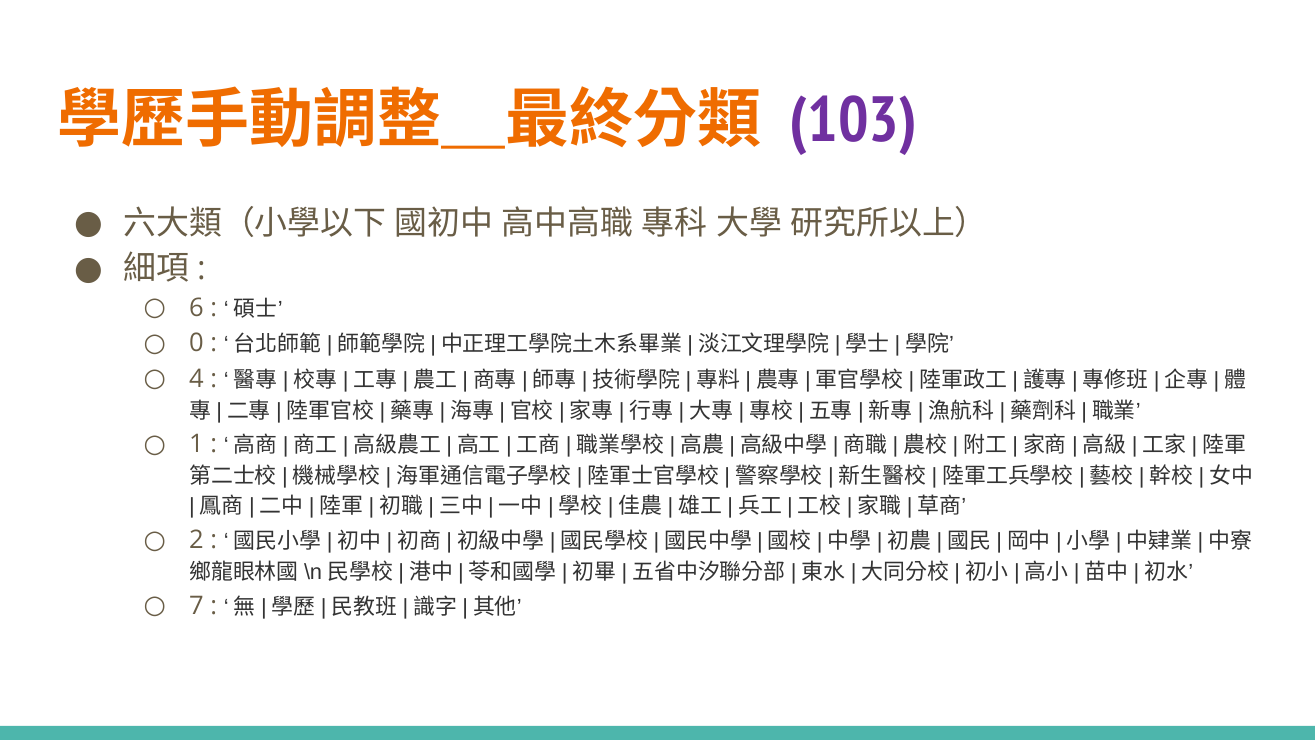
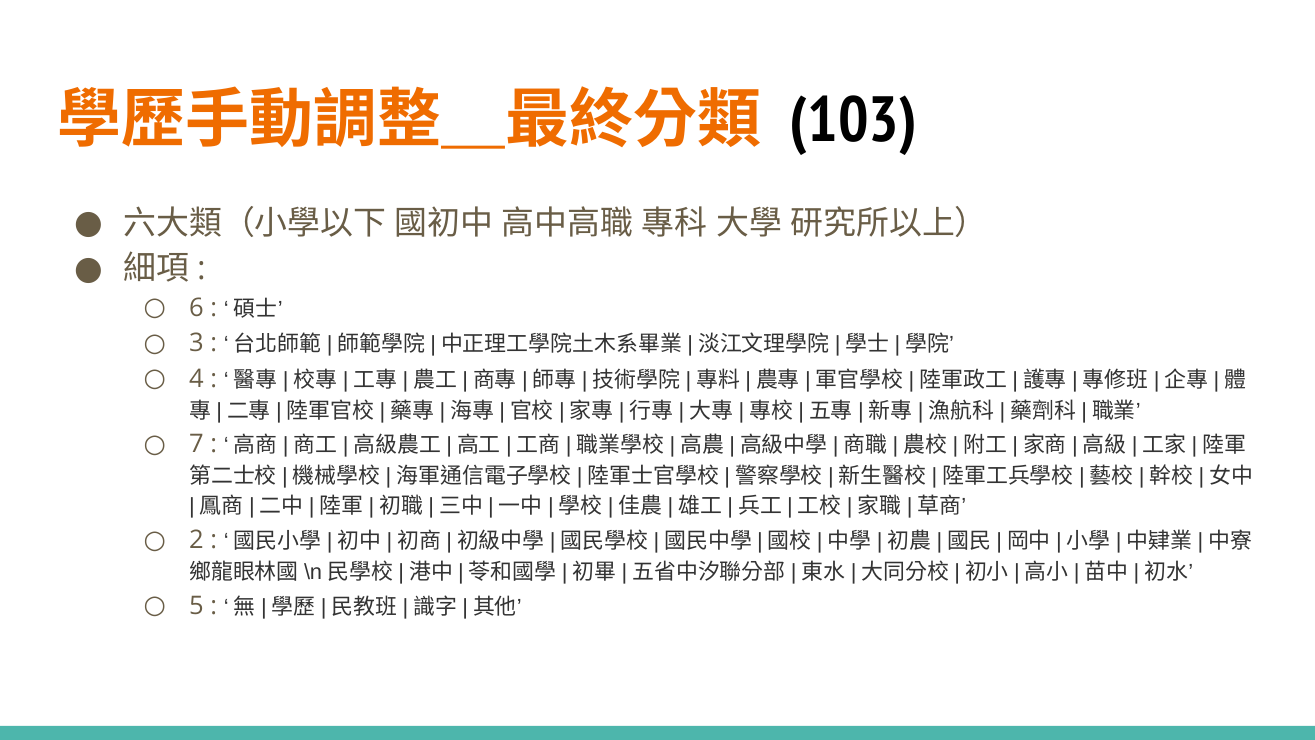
103 colour: purple -> black
0: 0 -> 3
1: 1 -> 7
7: 7 -> 5
